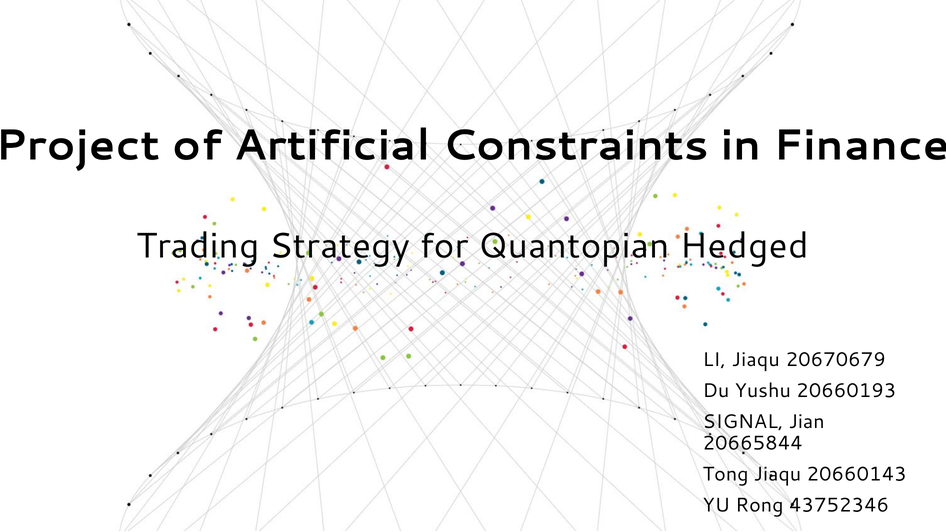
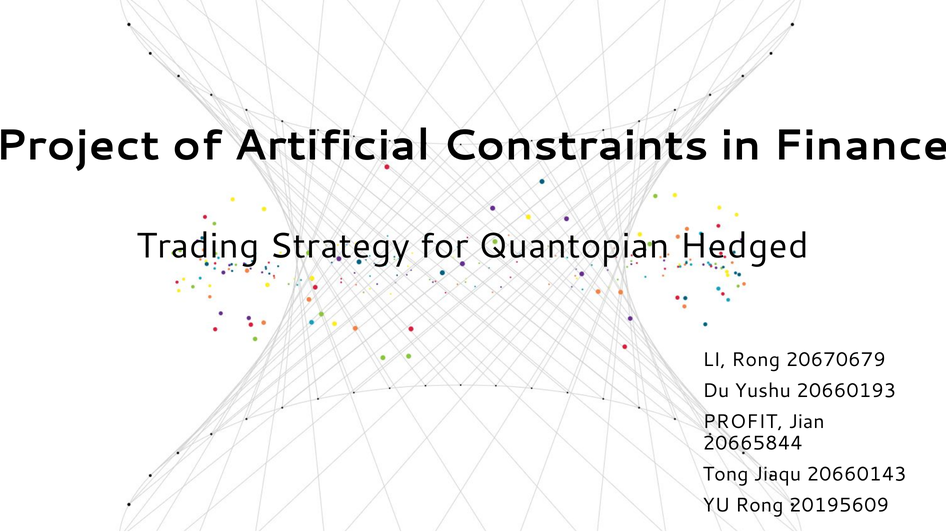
LI Jiaqu: Jiaqu -> Rong
SIGNAL: SIGNAL -> PROFIT
43752346: 43752346 -> 20195609
